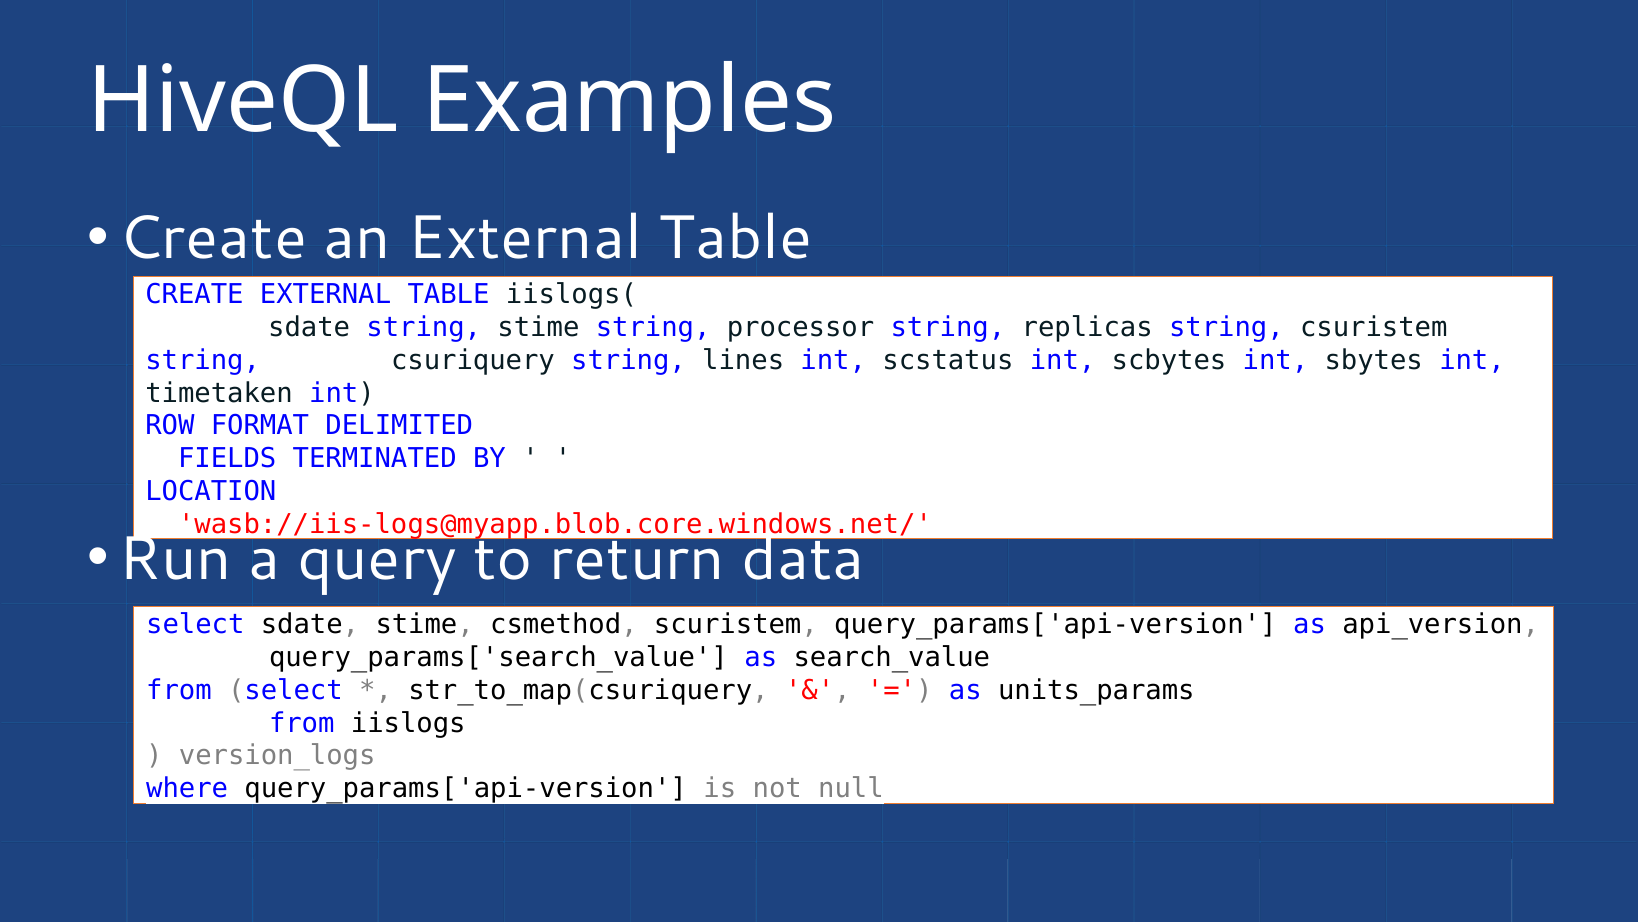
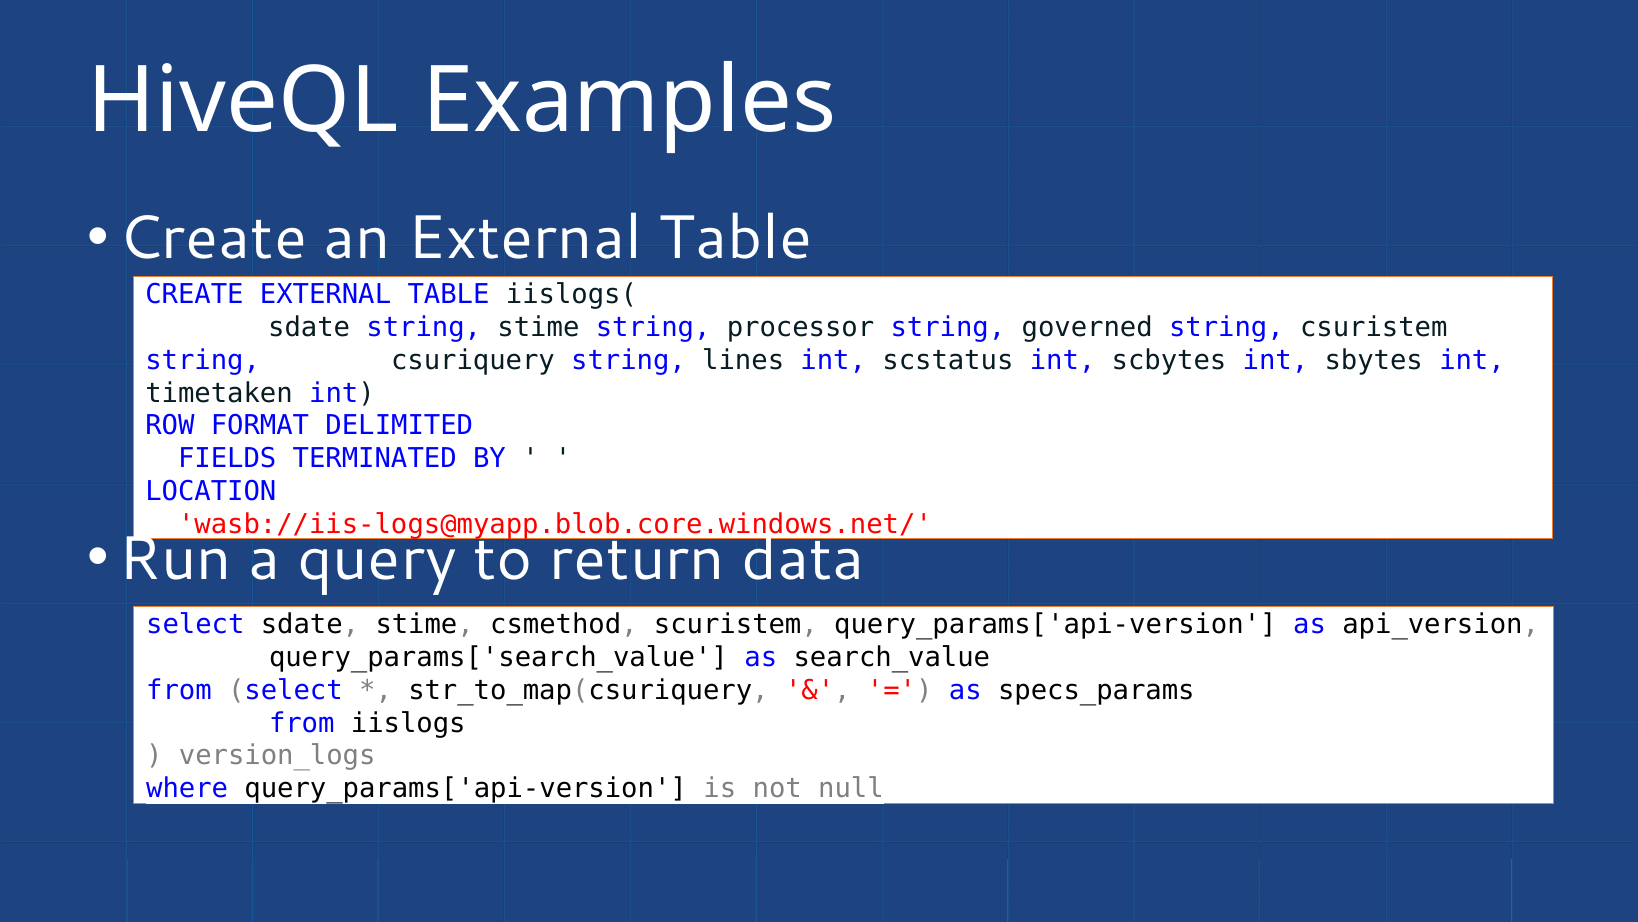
replicas: replicas -> governed
units_params: units_params -> specs_params
